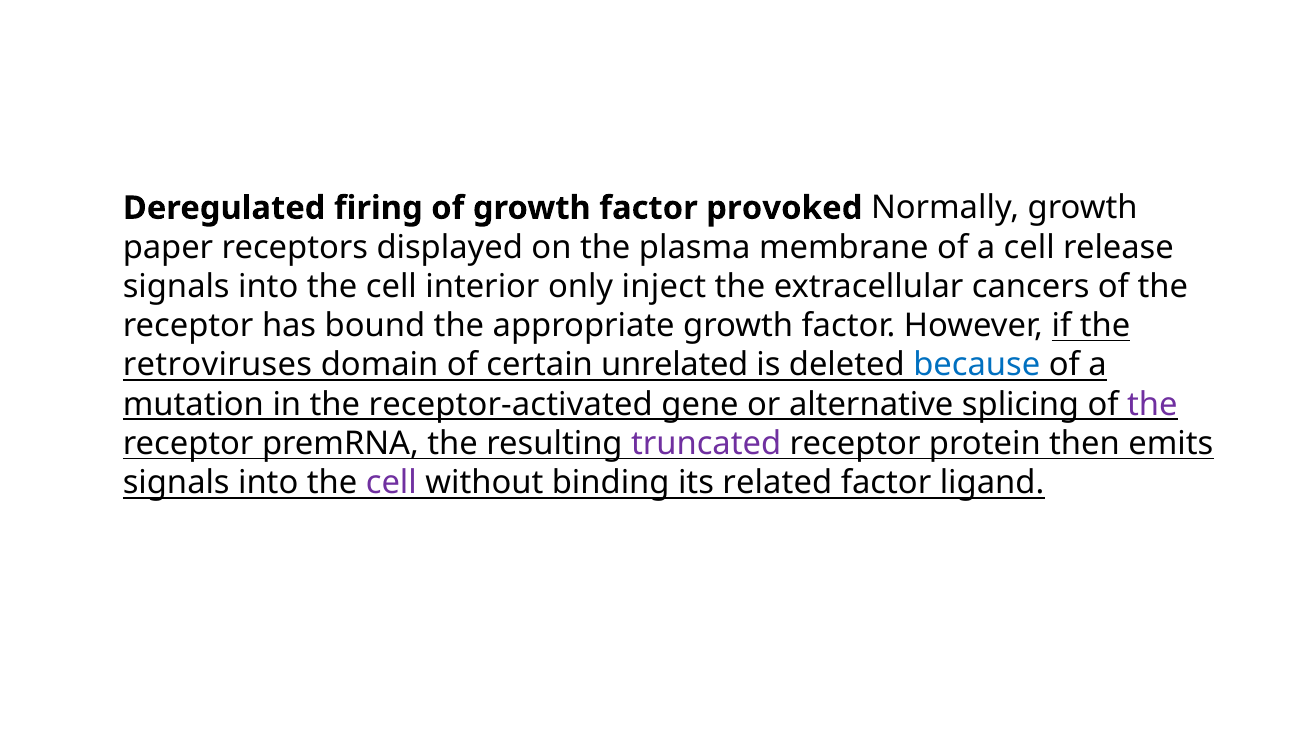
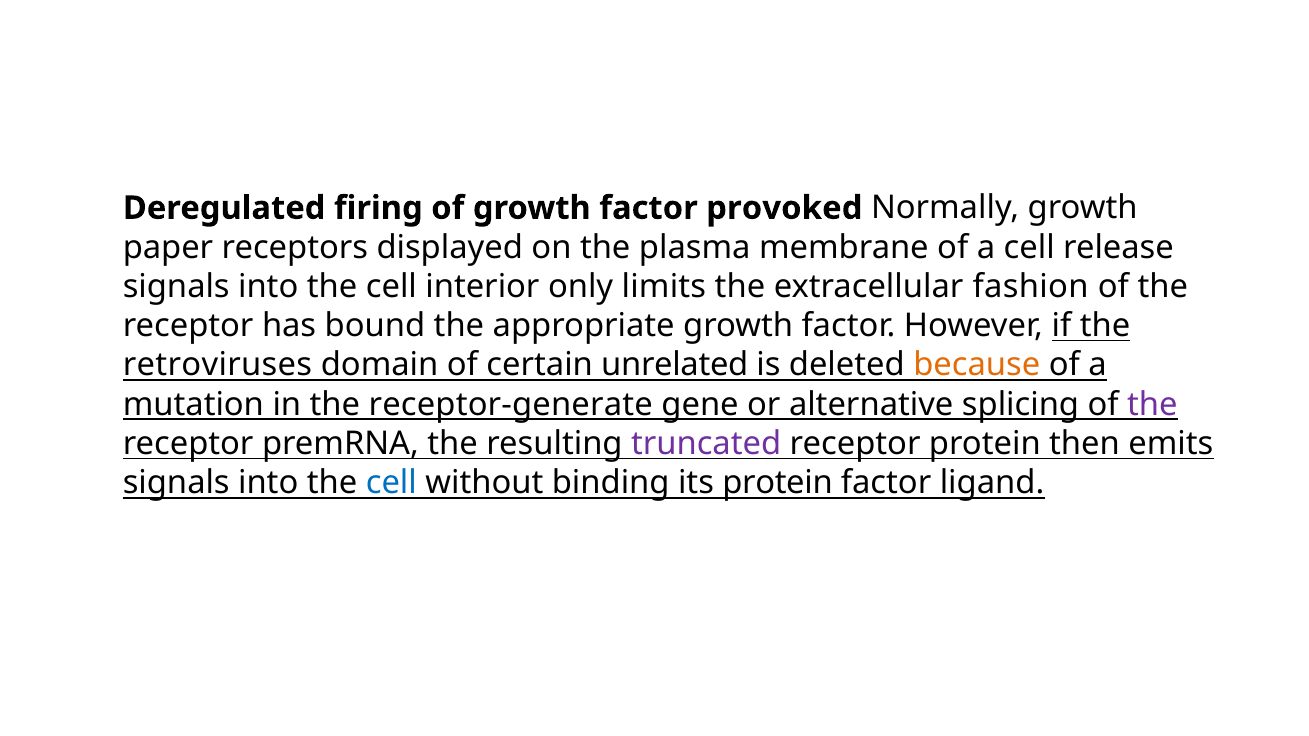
inject: inject -> limits
cancers: cancers -> fashion
because colour: blue -> orange
receptor-activated: receptor-activated -> receptor-generate
cell at (391, 483) colour: purple -> blue
its related: related -> protein
